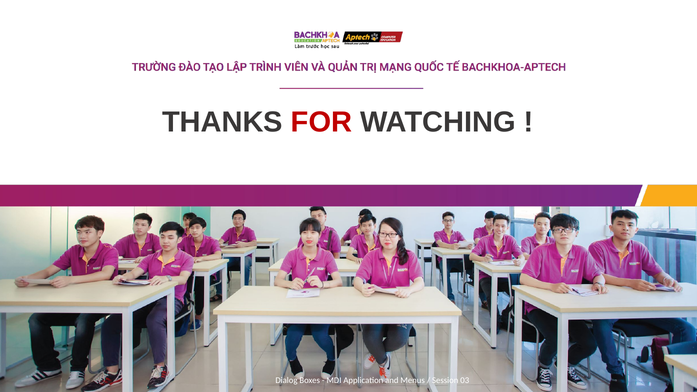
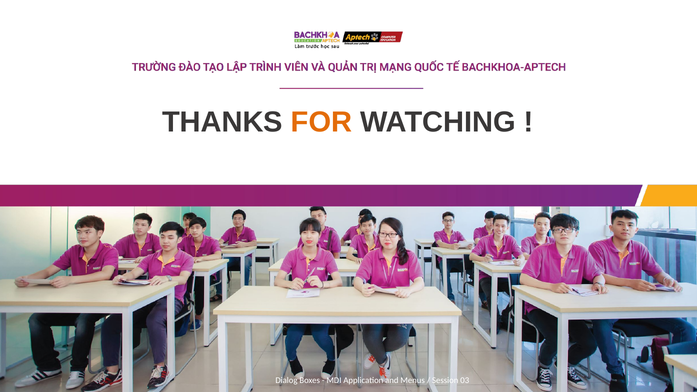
FOR colour: red -> orange
